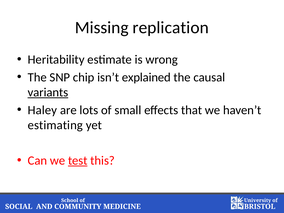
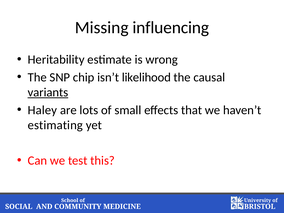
replication: replication -> influencing
explained: explained -> likelihood
test underline: present -> none
